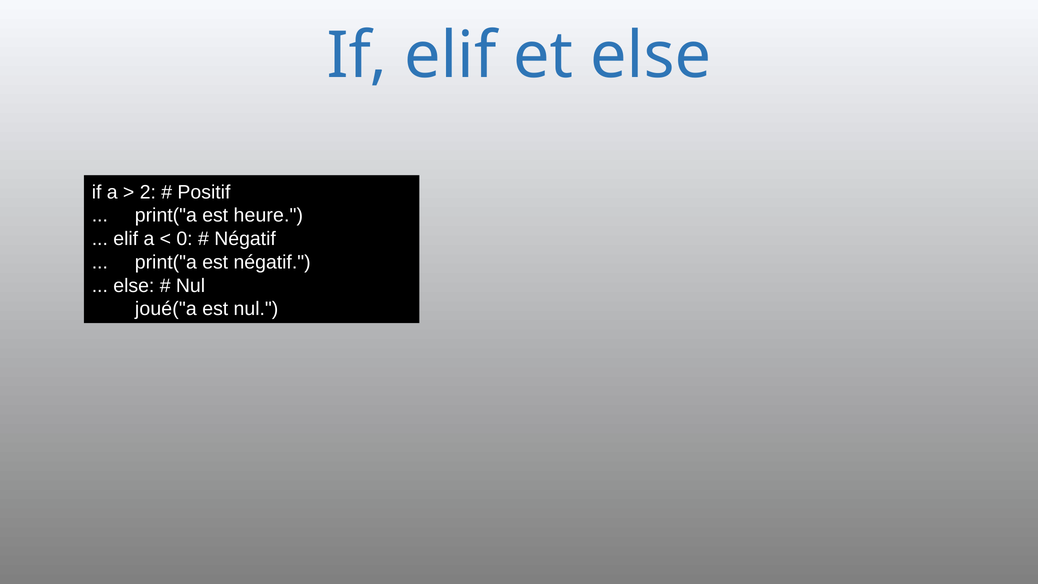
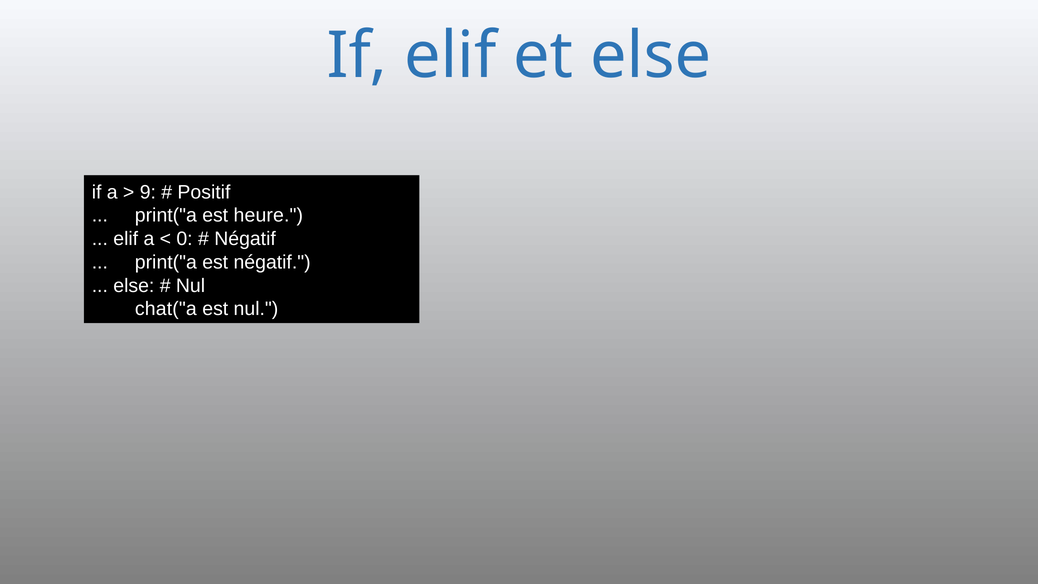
2: 2 -> 9
joué("a: joué("a -> chat("a
